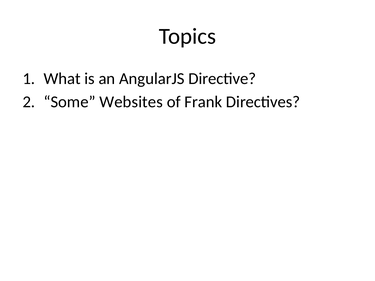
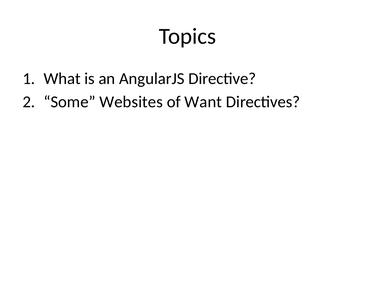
Frank: Frank -> Want
